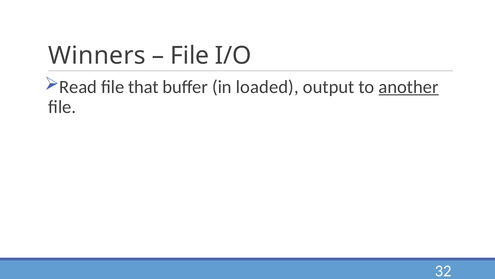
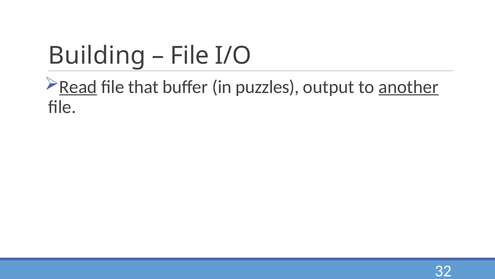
Winners: Winners -> Building
Read underline: none -> present
loaded: loaded -> puzzles
